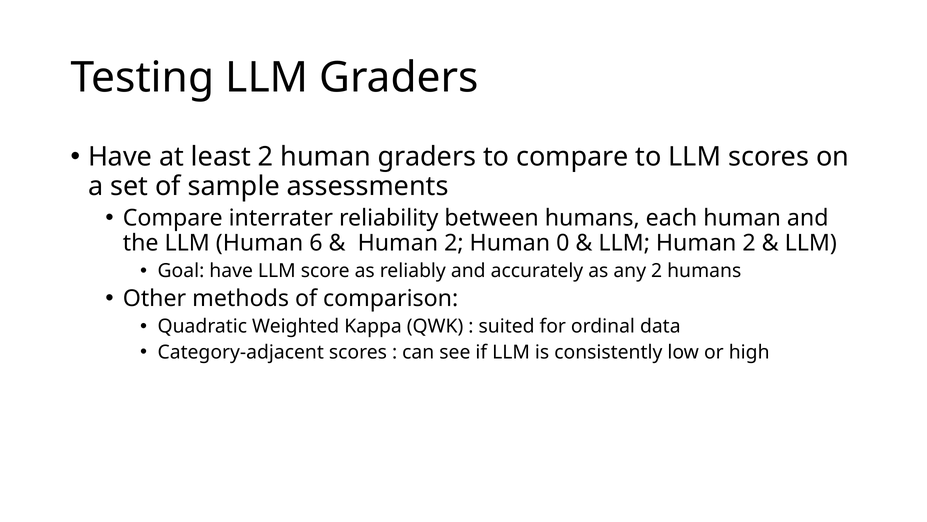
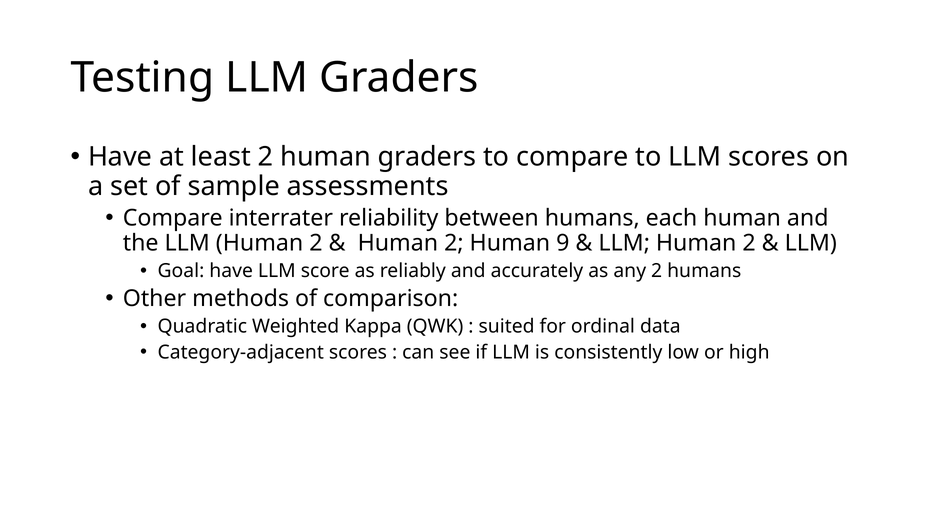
the LLM Human 6: 6 -> 2
0: 0 -> 9
